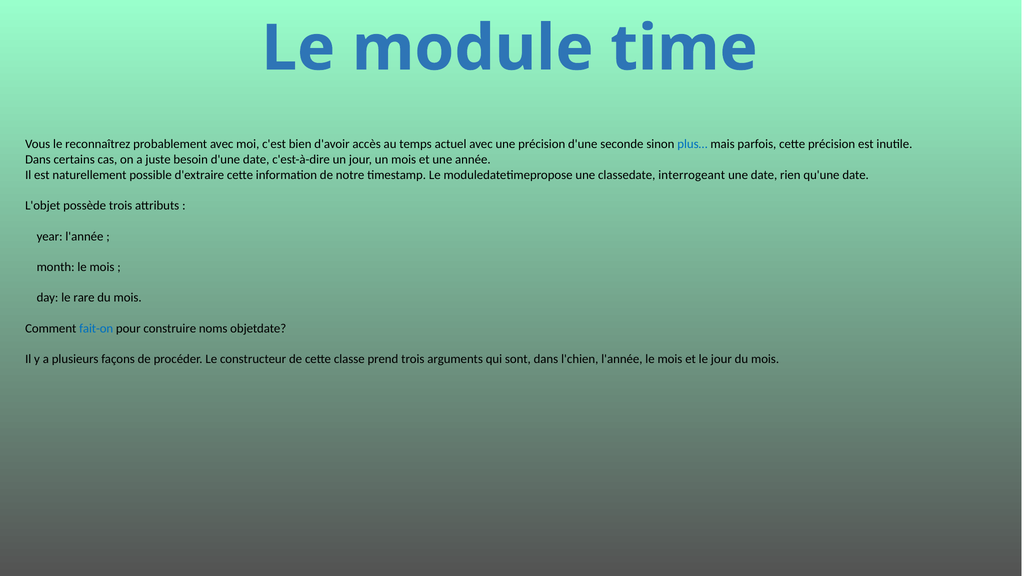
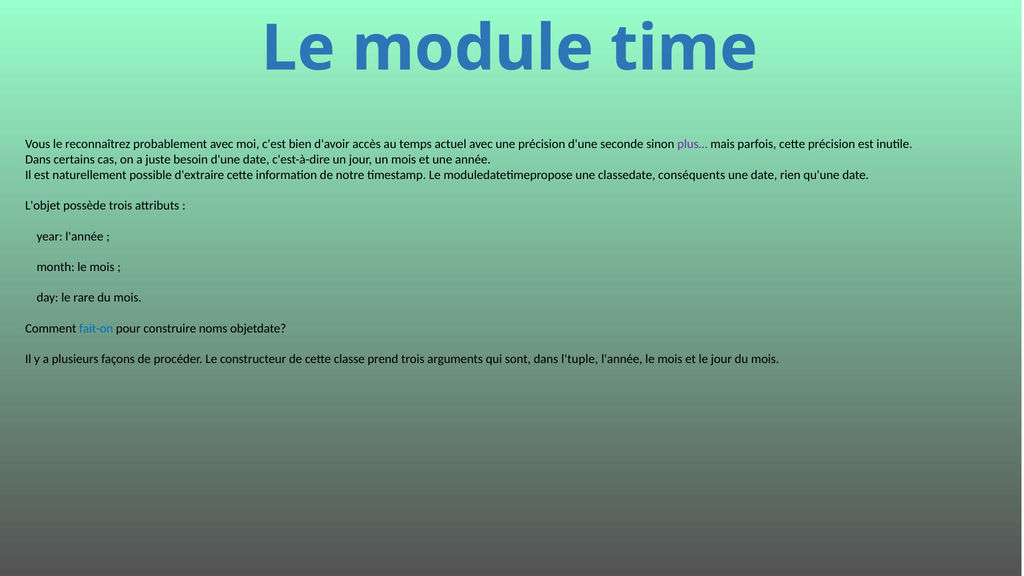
plus… colour: blue -> purple
interrogeant: interrogeant -> conséquents
l'chien: l'chien -> l'tuple
